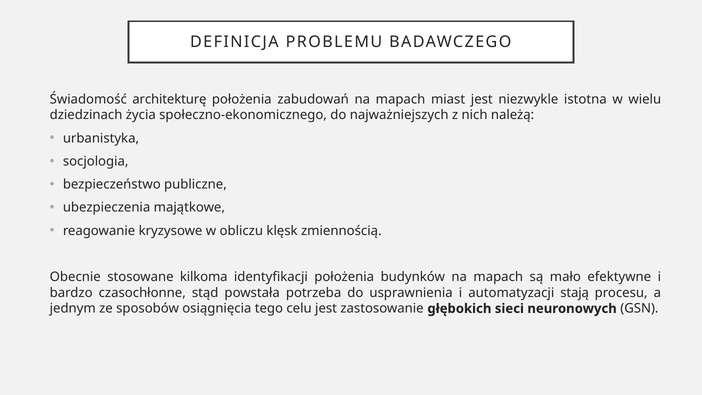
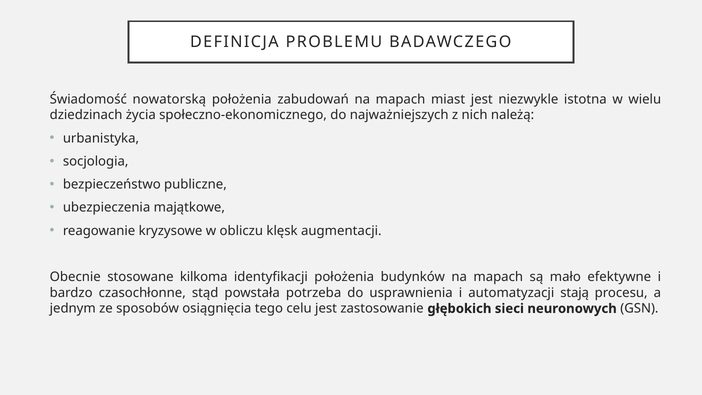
architekturę: architekturę -> nowatorską
zmiennością: zmiennością -> augmentacji
